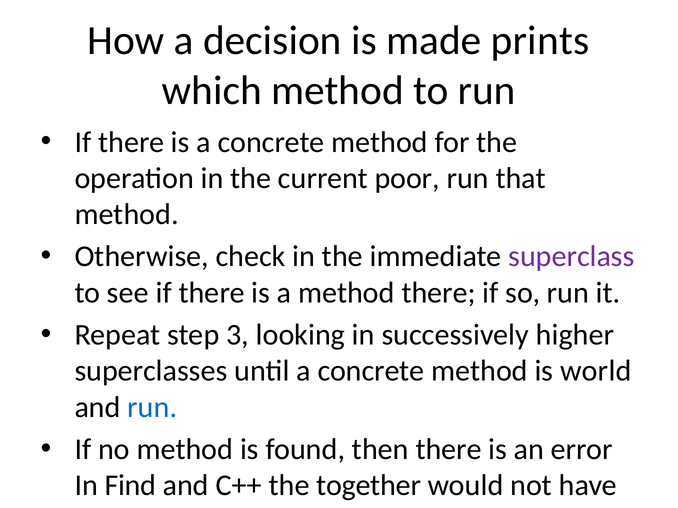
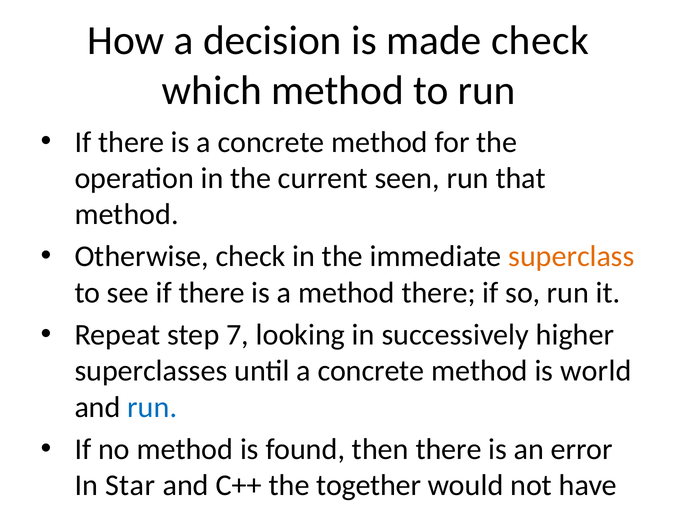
made prints: prints -> check
poor: poor -> seen
superclass colour: purple -> orange
3: 3 -> 7
Find: Find -> Star
